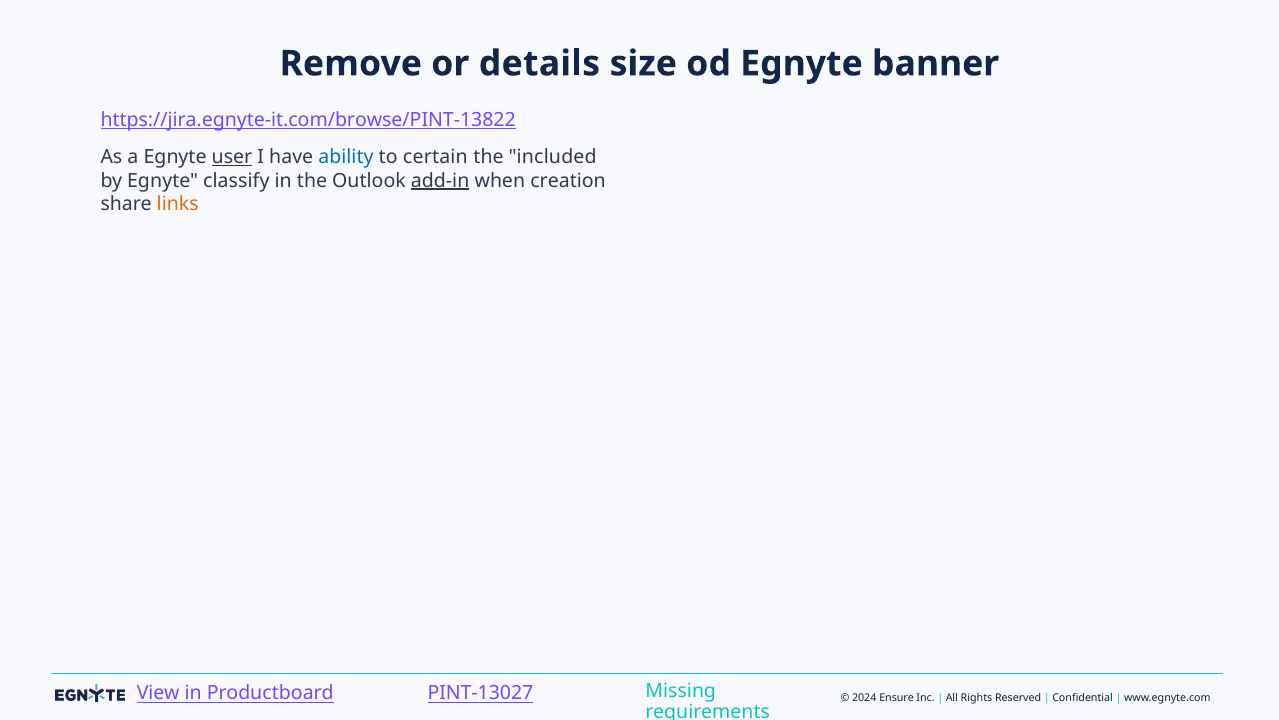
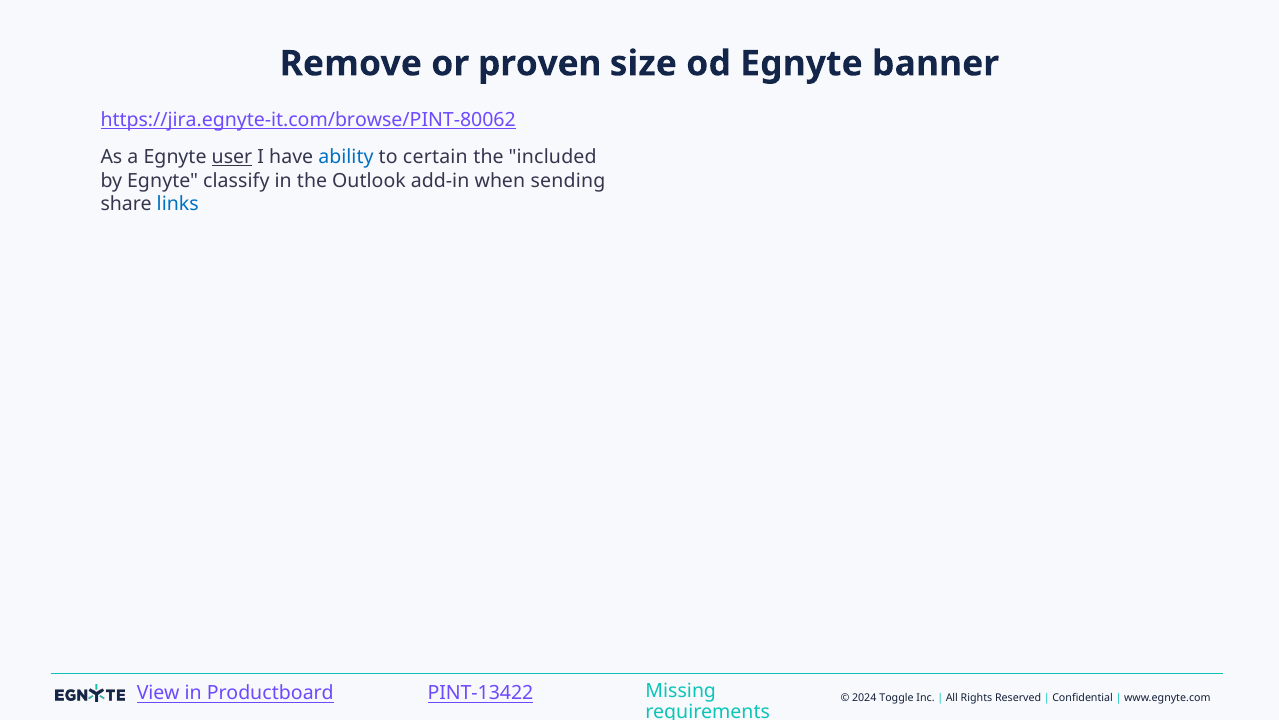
details: details -> proven
https://jira.egnyte-it.com/browse/PINT-13822: https://jira.egnyte-it.com/browse/PINT-13822 -> https://jira.egnyte-it.com/browse/PINT-80062
add-in underline: present -> none
creation: creation -> sending
links colour: orange -> blue
PINT-13027: PINT-13027 -> PINT-13422
Ensure: Ensure -> Toggle
